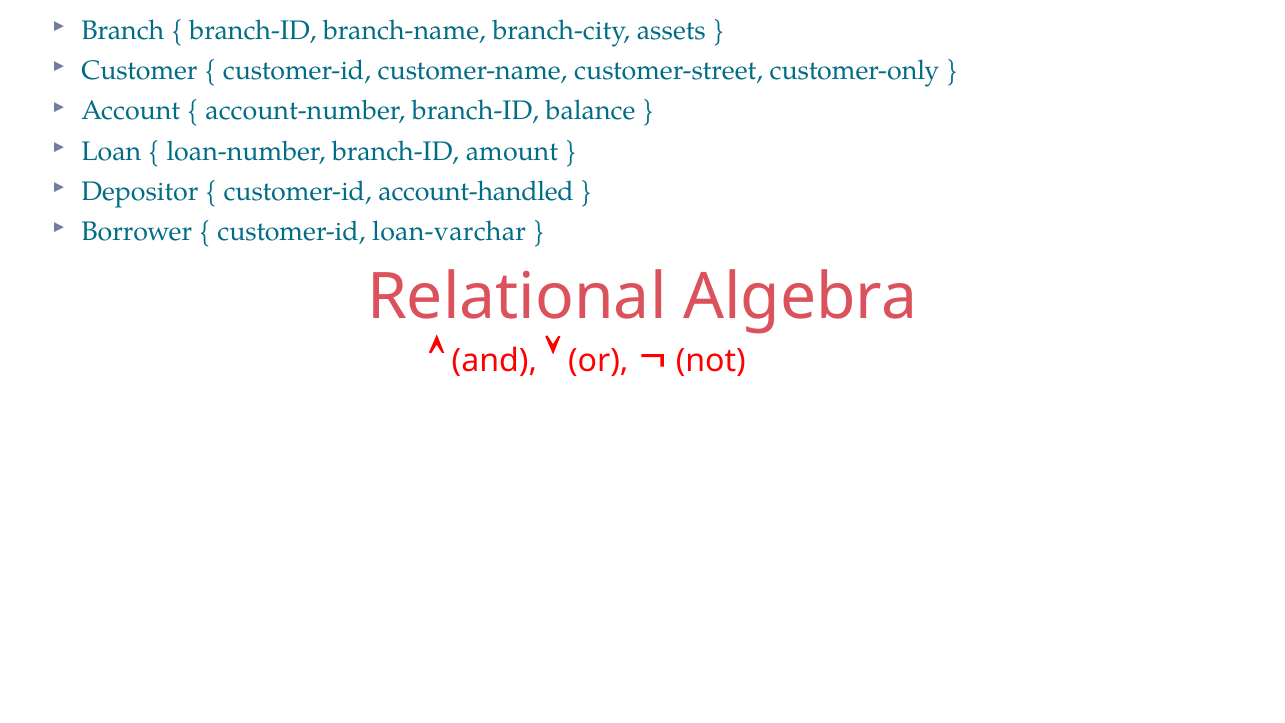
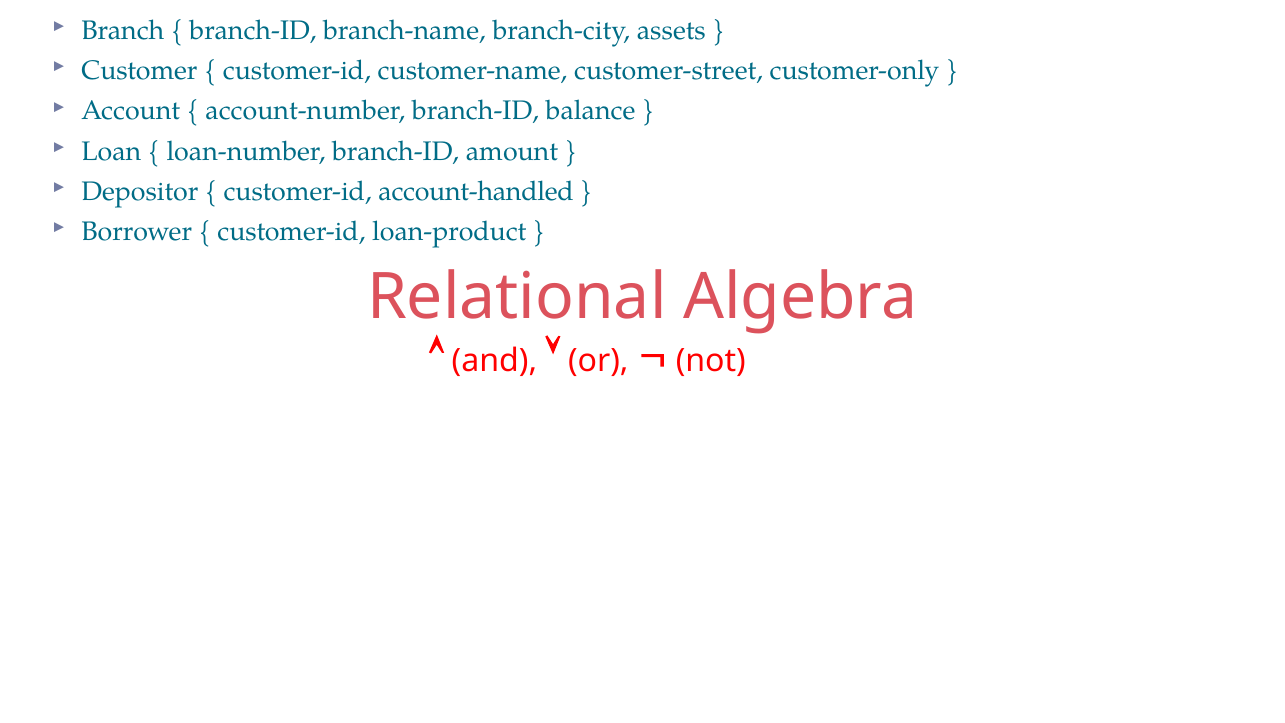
loan-varchar: loan-varchar -> loan-product
